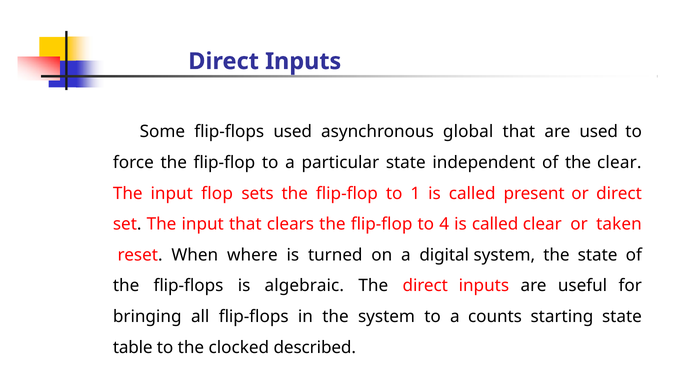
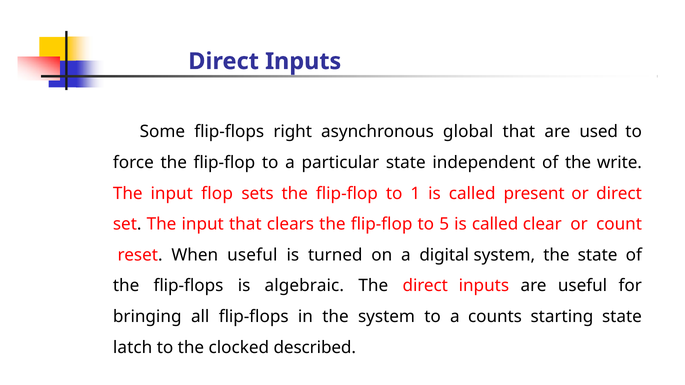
flip-flops used: used -> right
the clear: clear -> write
4: 4 -> 5
taken: taken -> count
When where: where -> useful
table: table -> latch
